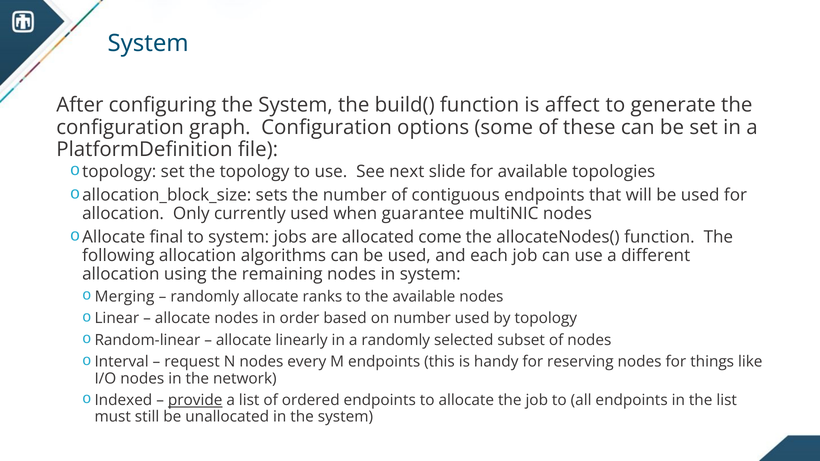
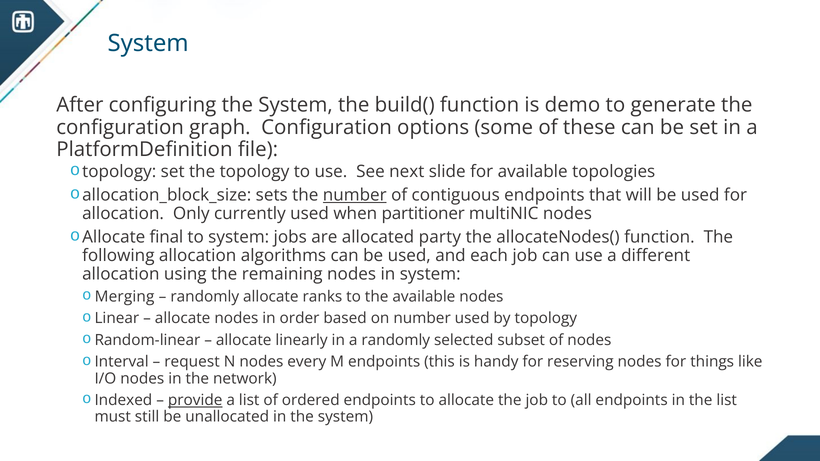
affect: affect -> demo
number at (355, 195) underline: none -> present
guarantee: guarantee -> partitioner
come: come -> party
